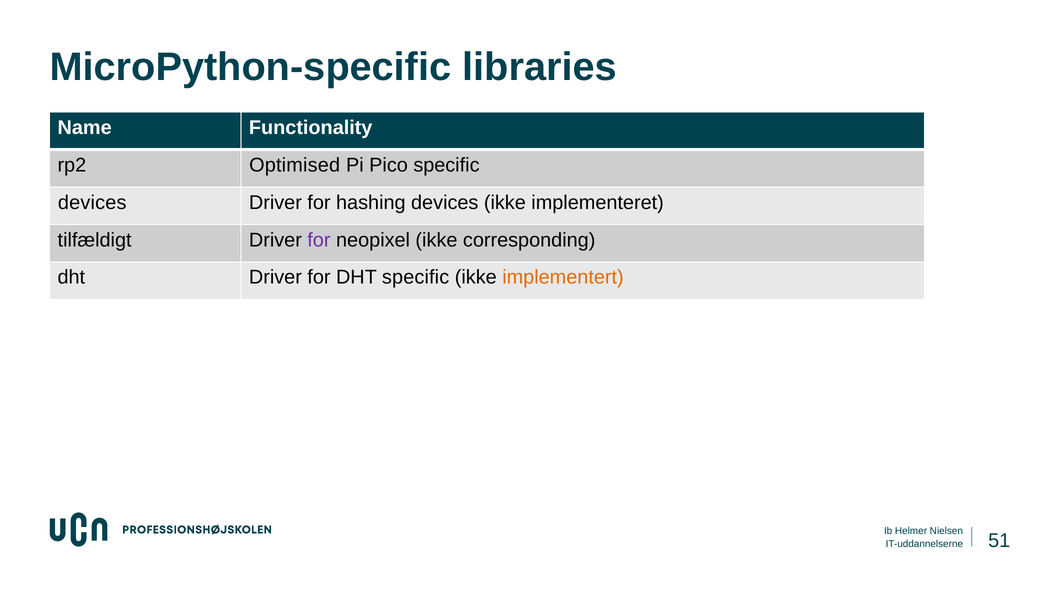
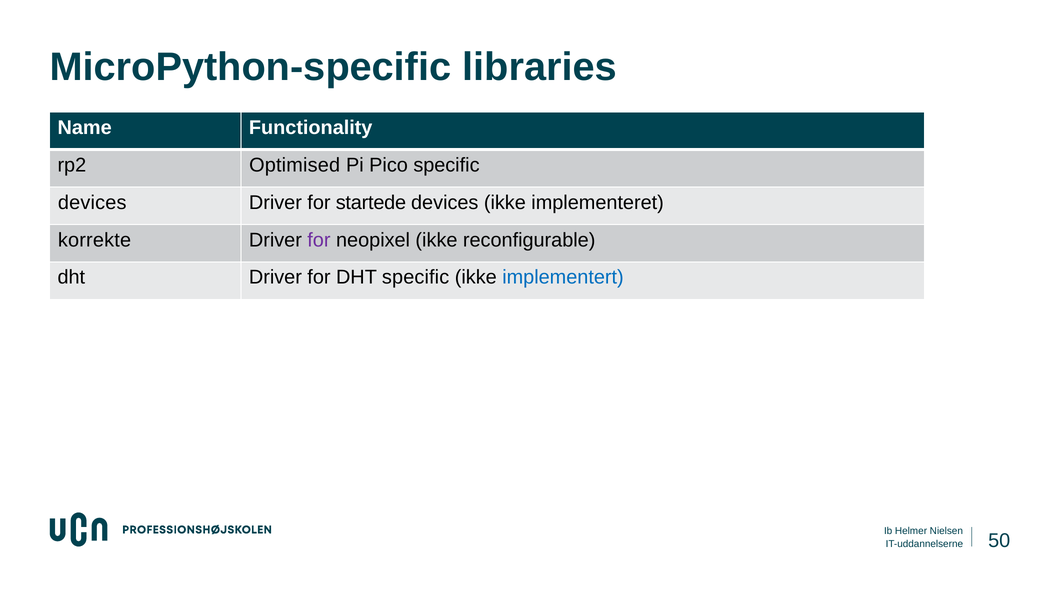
hashing: hashing -> startede
tilfældigt: tilfældigt -> korrekte
corresponding: corresponding -> reconfigurable
implementert colour: orange -> blue
51: 51 -> 50
